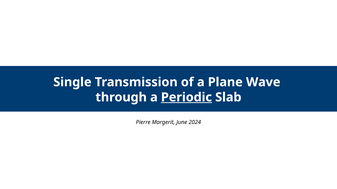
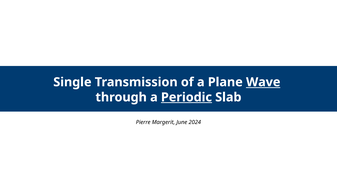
Wave underline: none -> present
